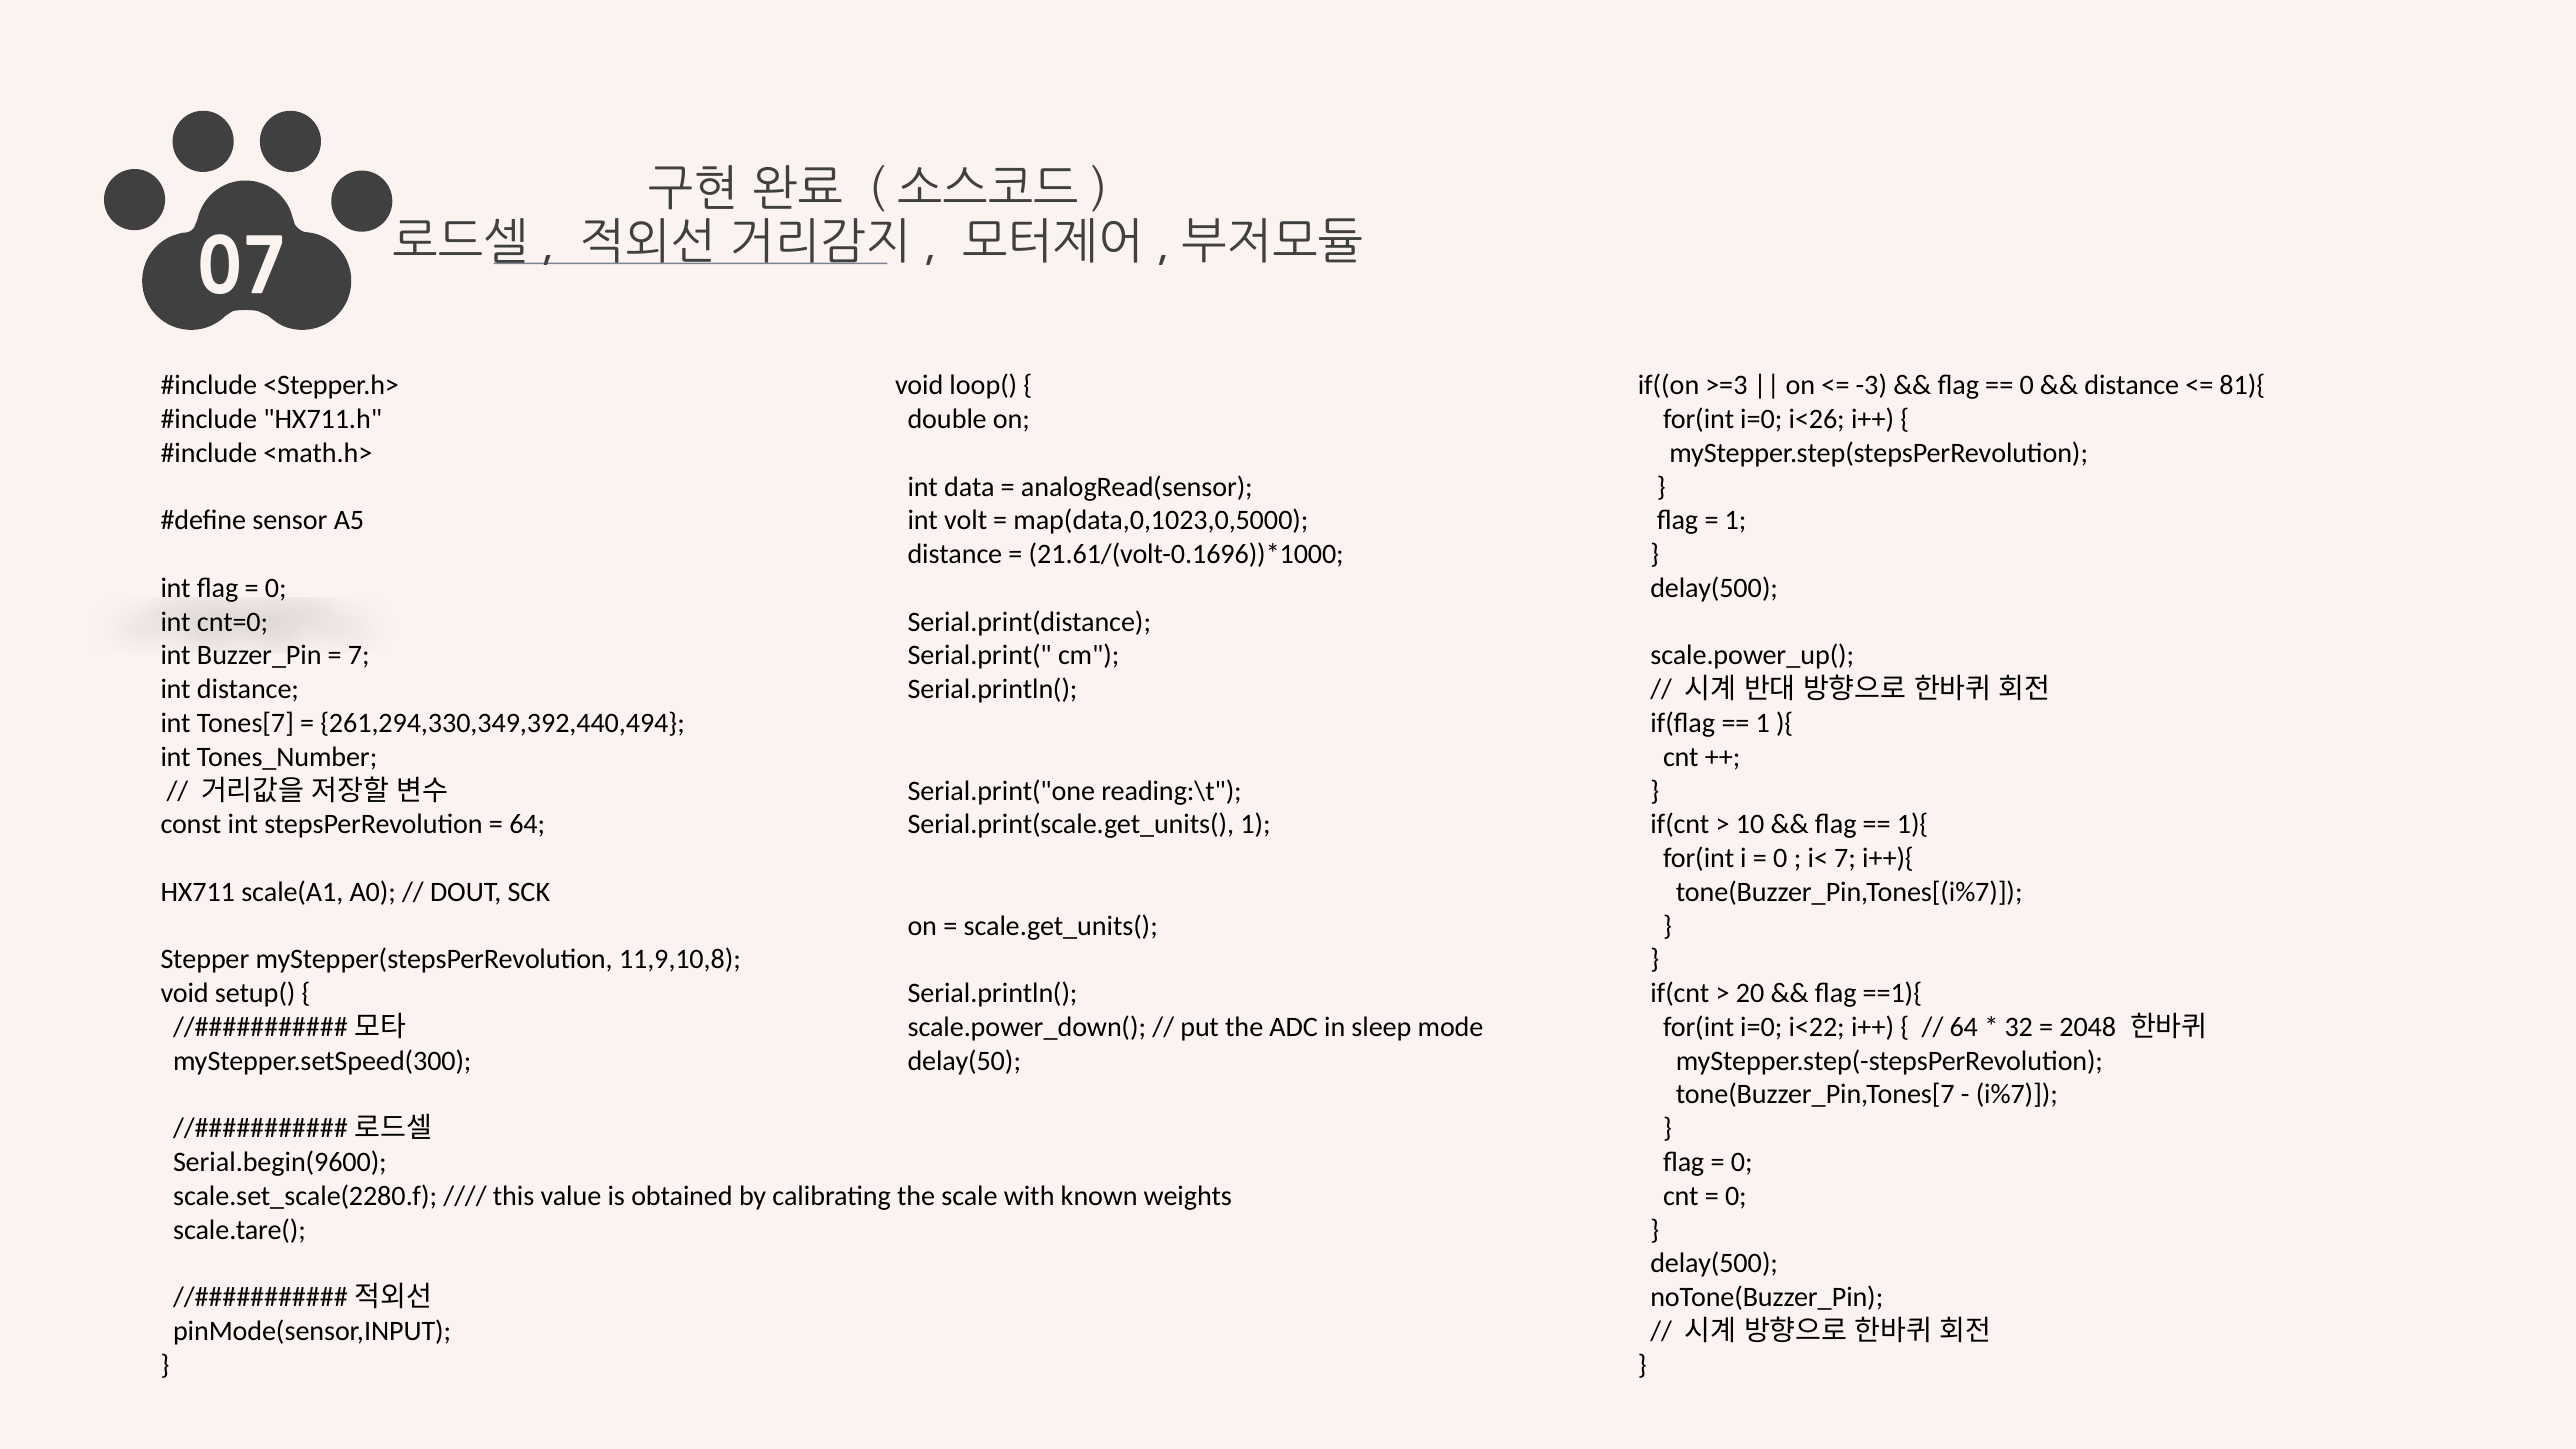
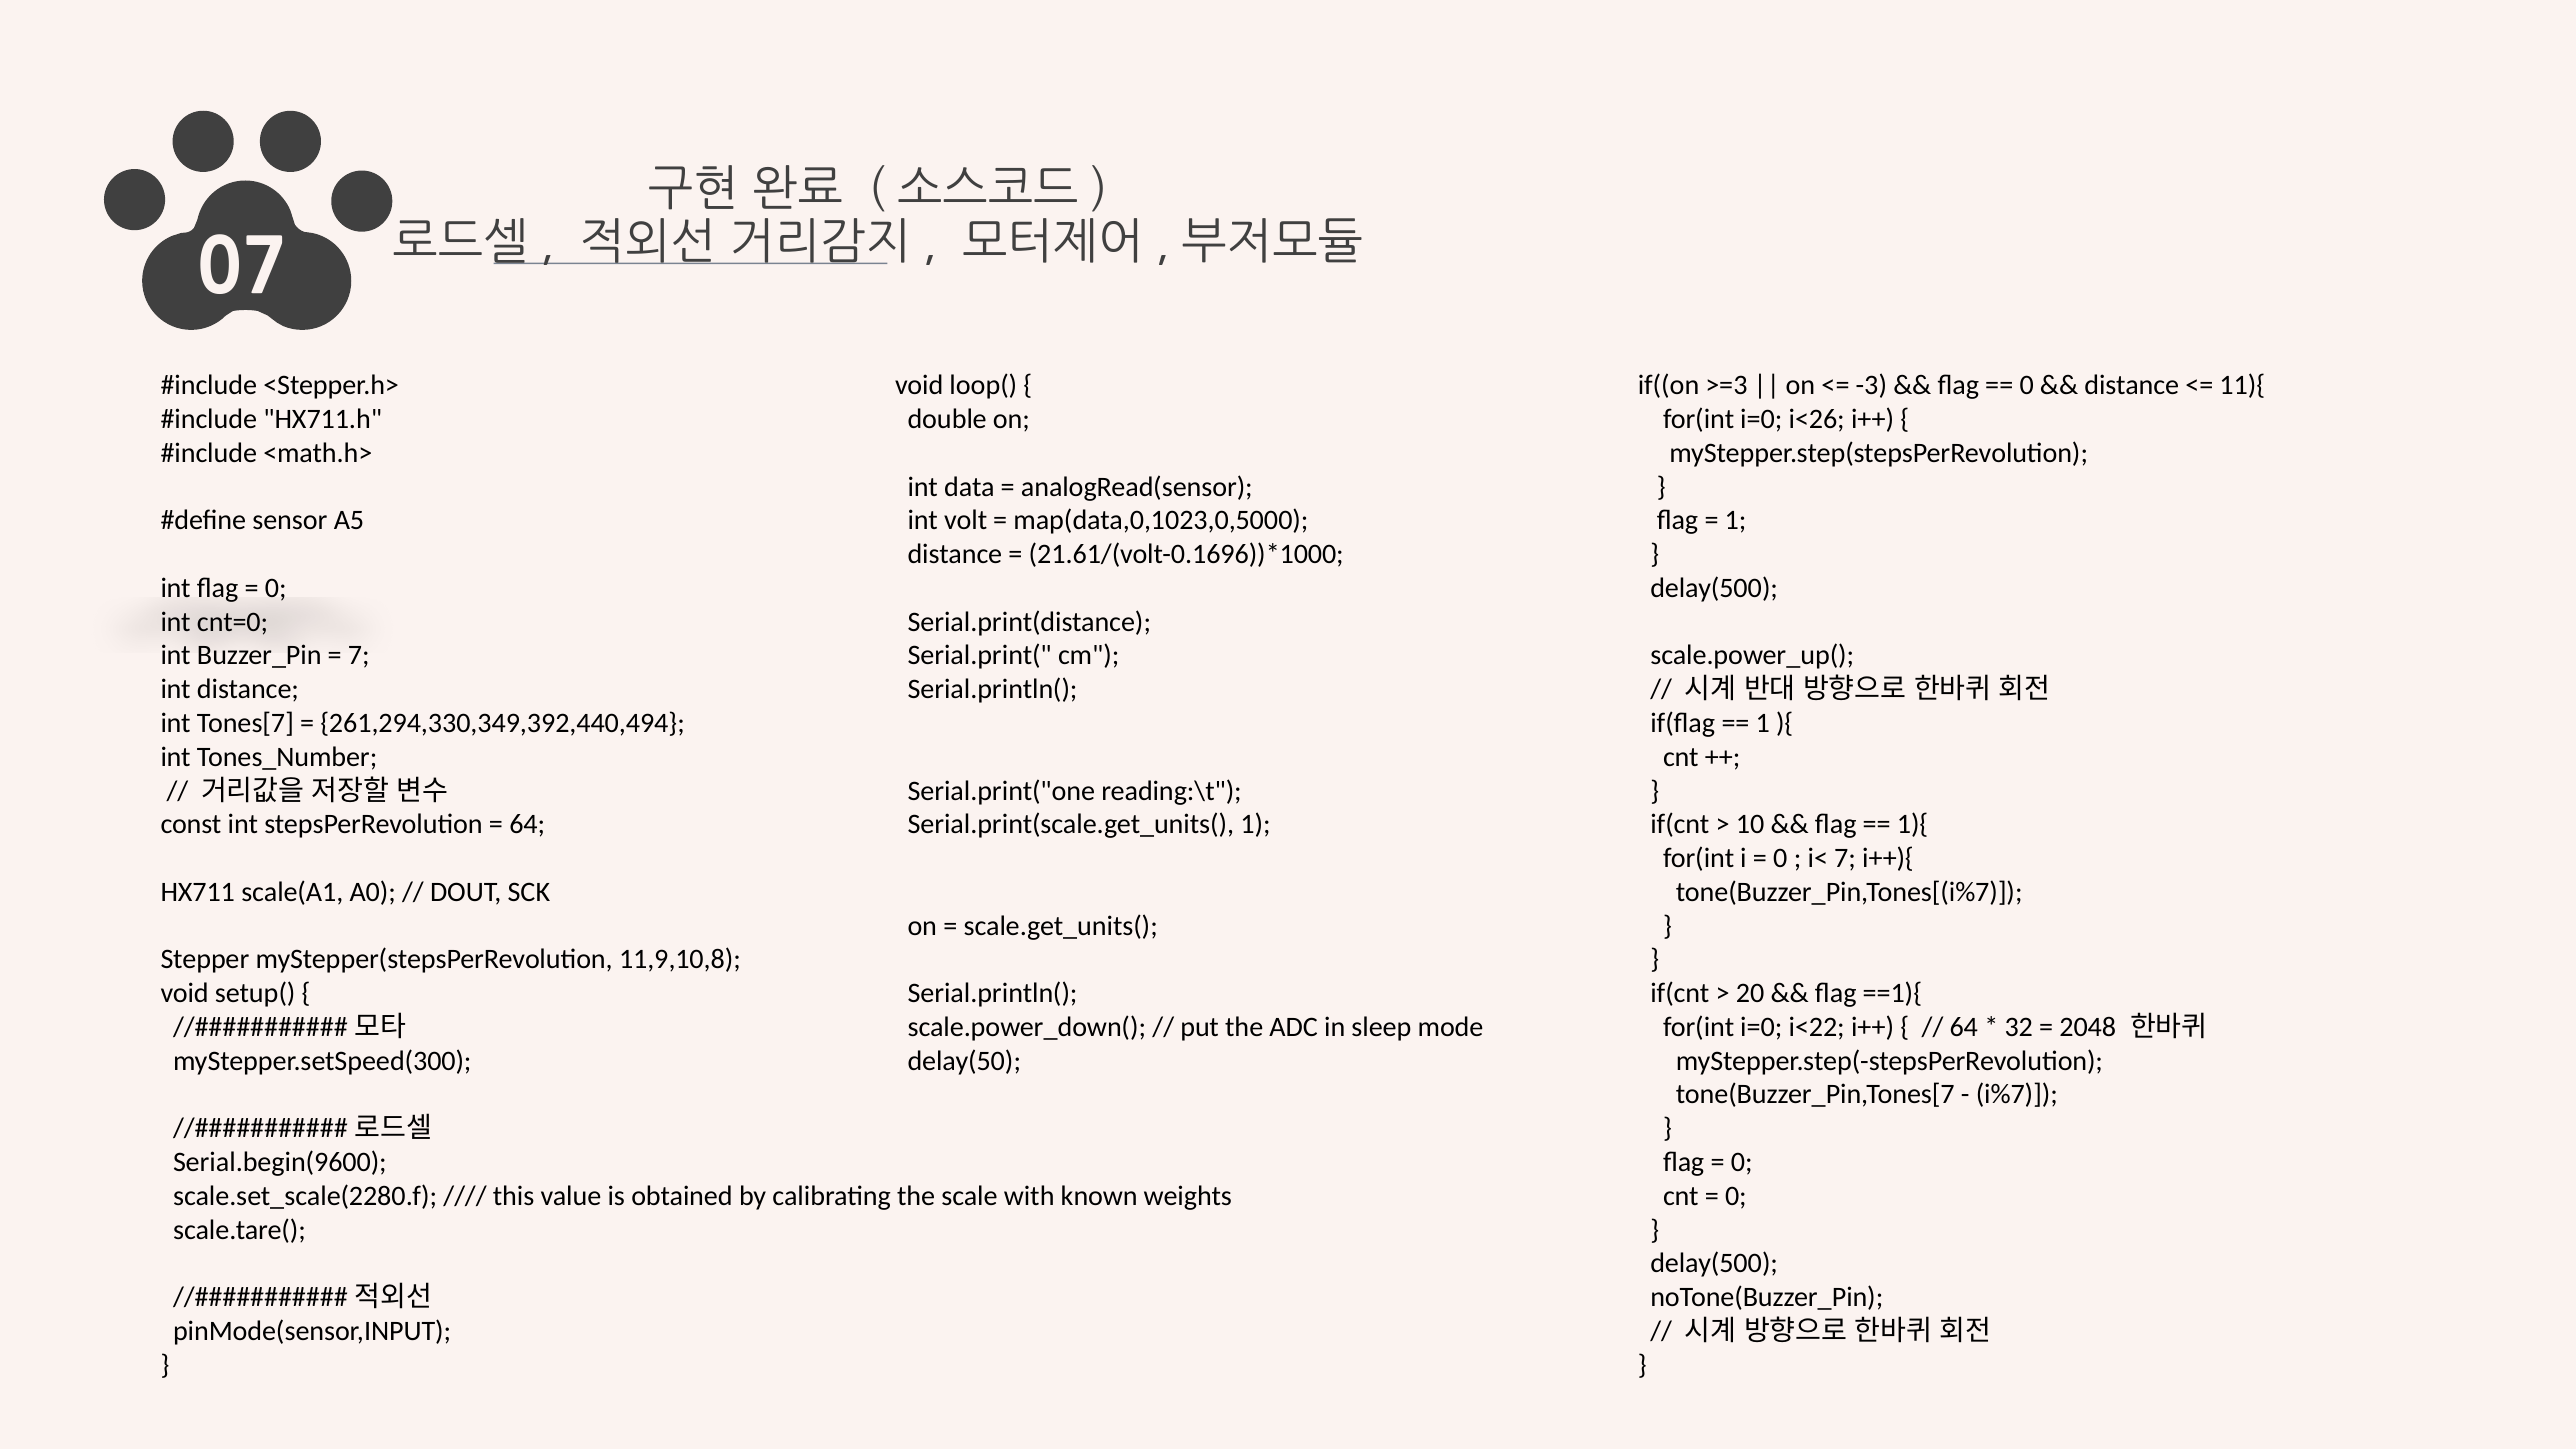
81){: 81){ -> 11){
